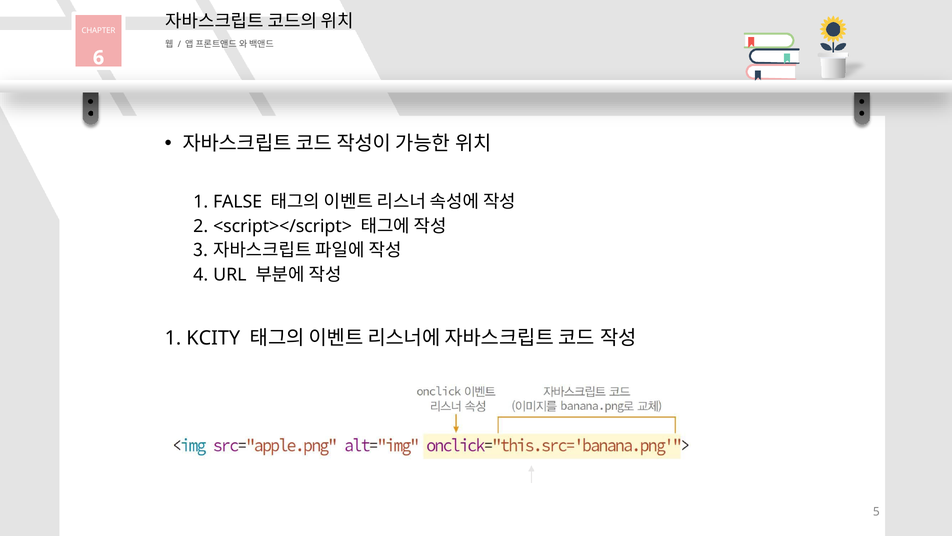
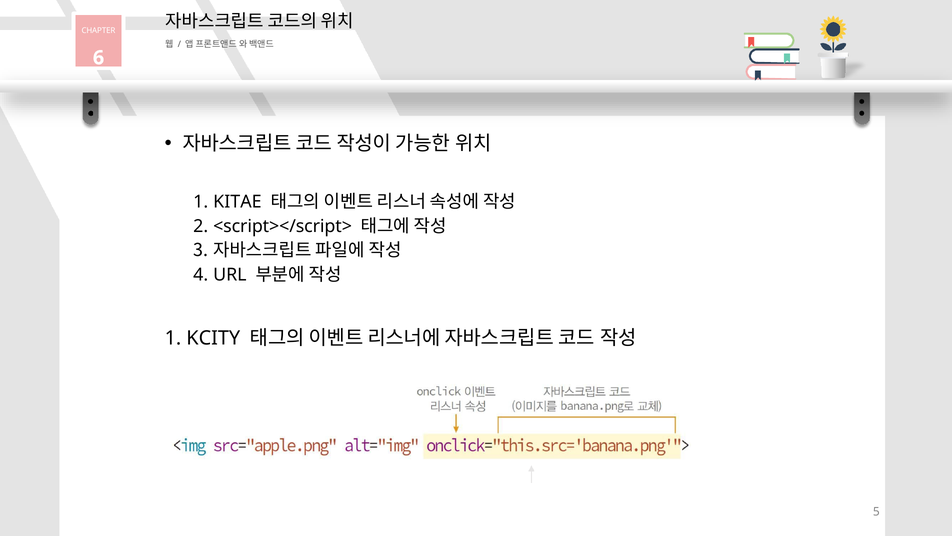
FALSE: FALSE -> KITAE
